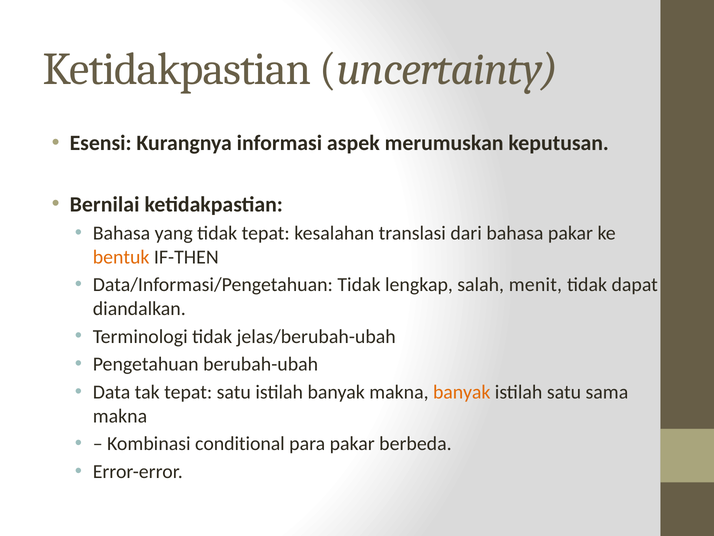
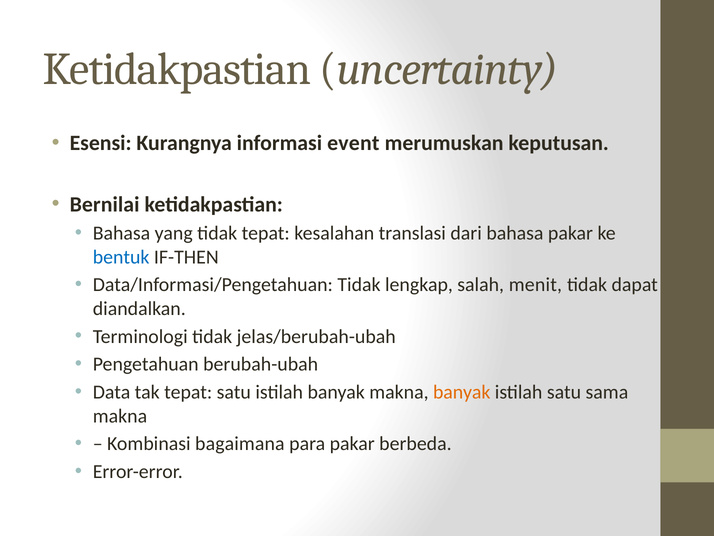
aspek: aspek -> event
bentuk colour: orange -> blue
conditional: conditional -> bagaimana
